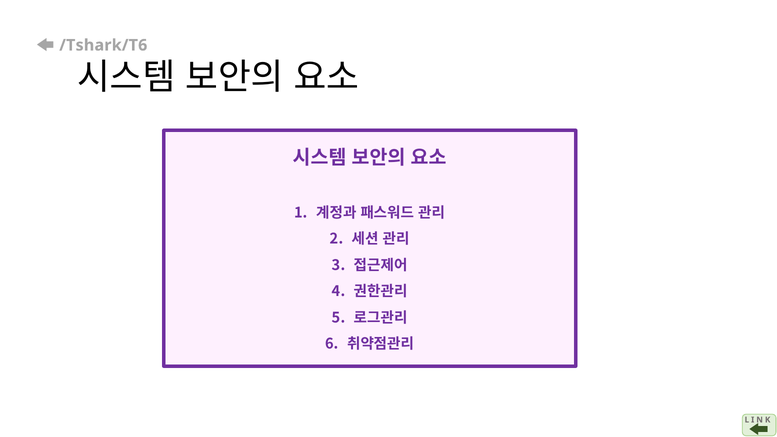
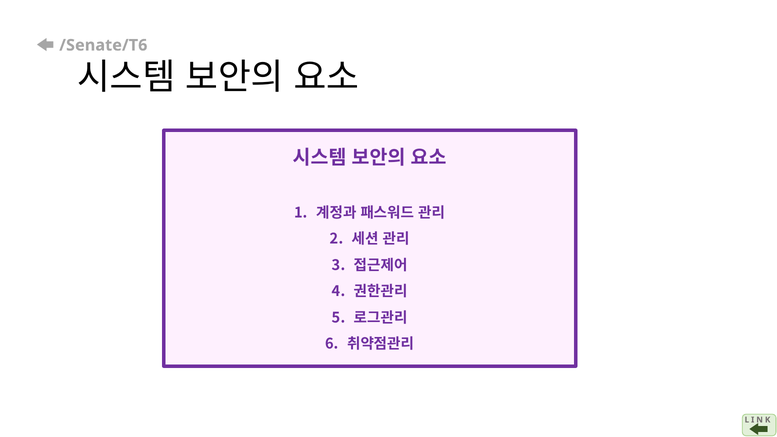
/Tshark/T6: /Tshark/T6 -> /Senate/T6
